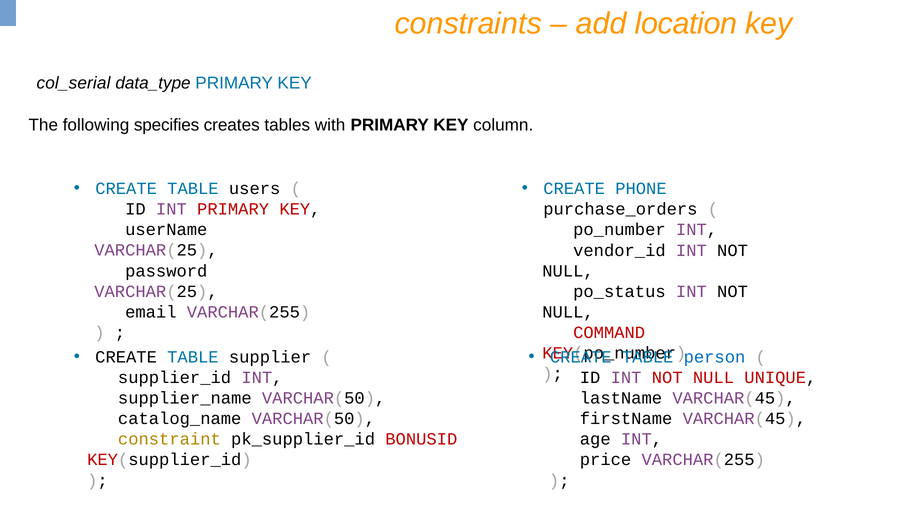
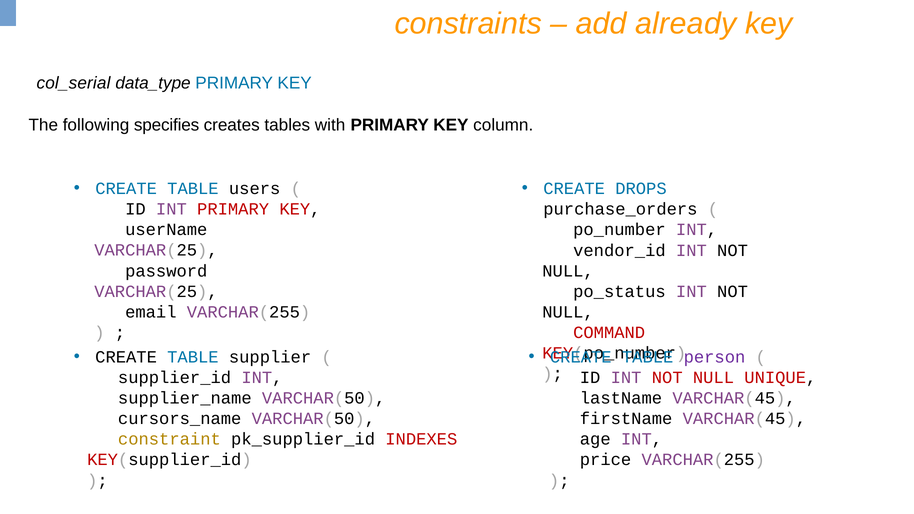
location: location -> already
PHONE: PHONE -> DROPS
person colour: blue -> purple
catalog_name: catalog_name -> cursors_name
BONUSID: BONUSID -> INDEXES
